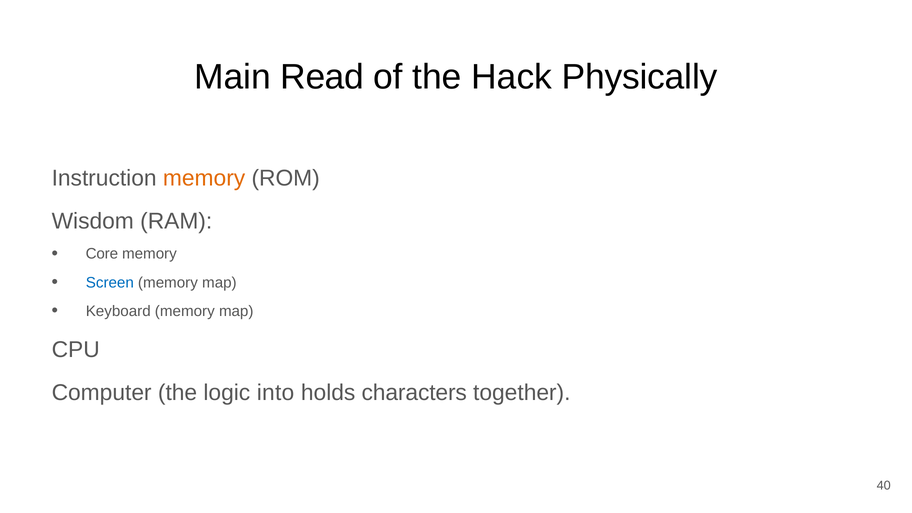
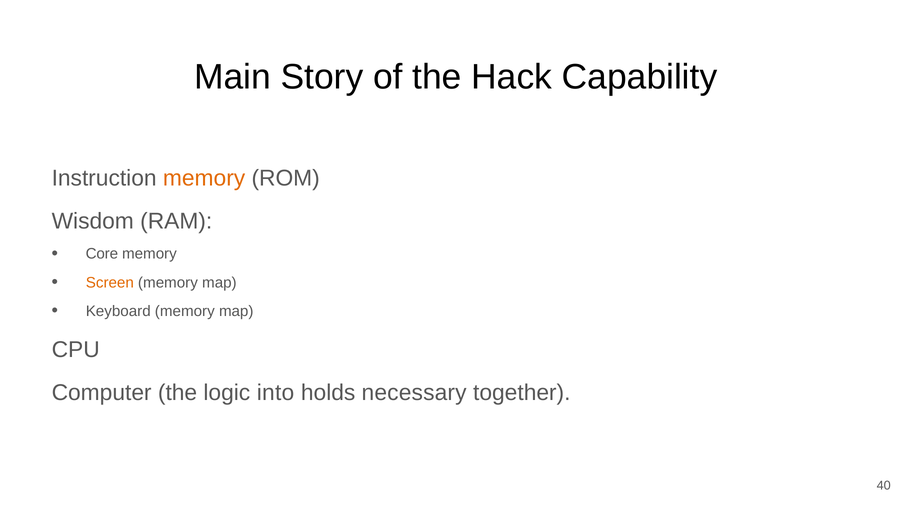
Read: Read -> Story
Physically: Physically -> Capability
Screen colour: blue -> orange
characters: characters -> necessary
